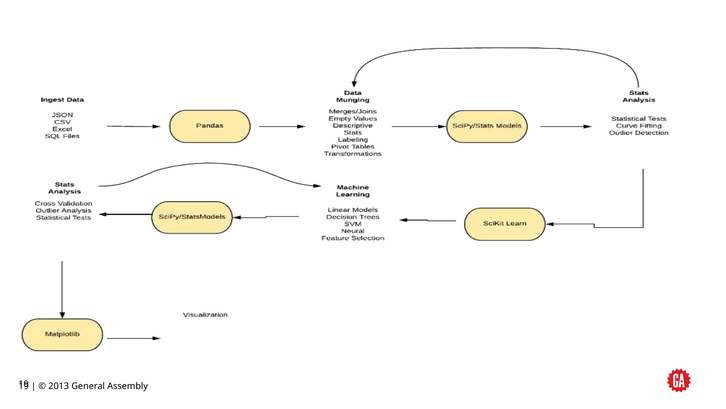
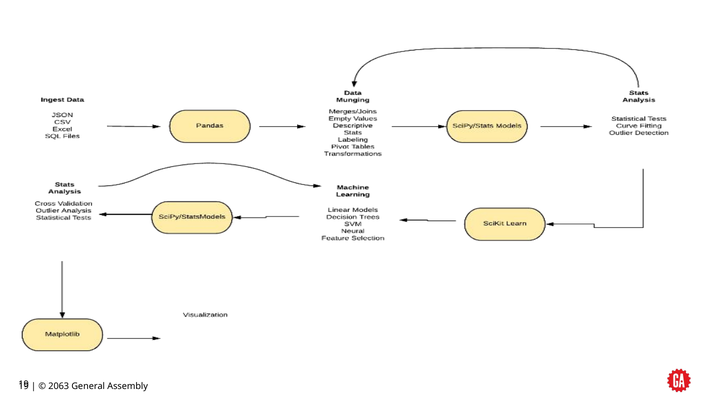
2013: 2013 -> 2063
